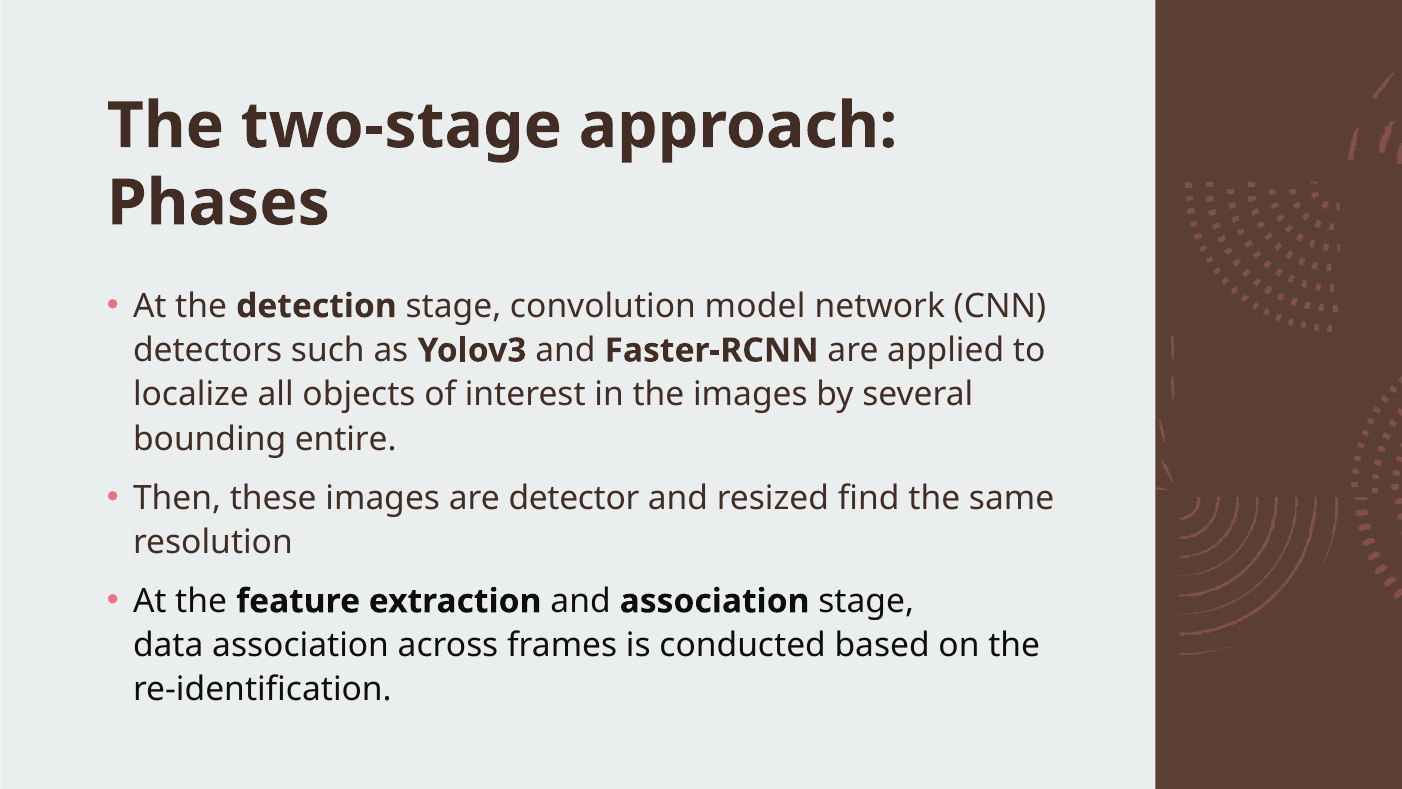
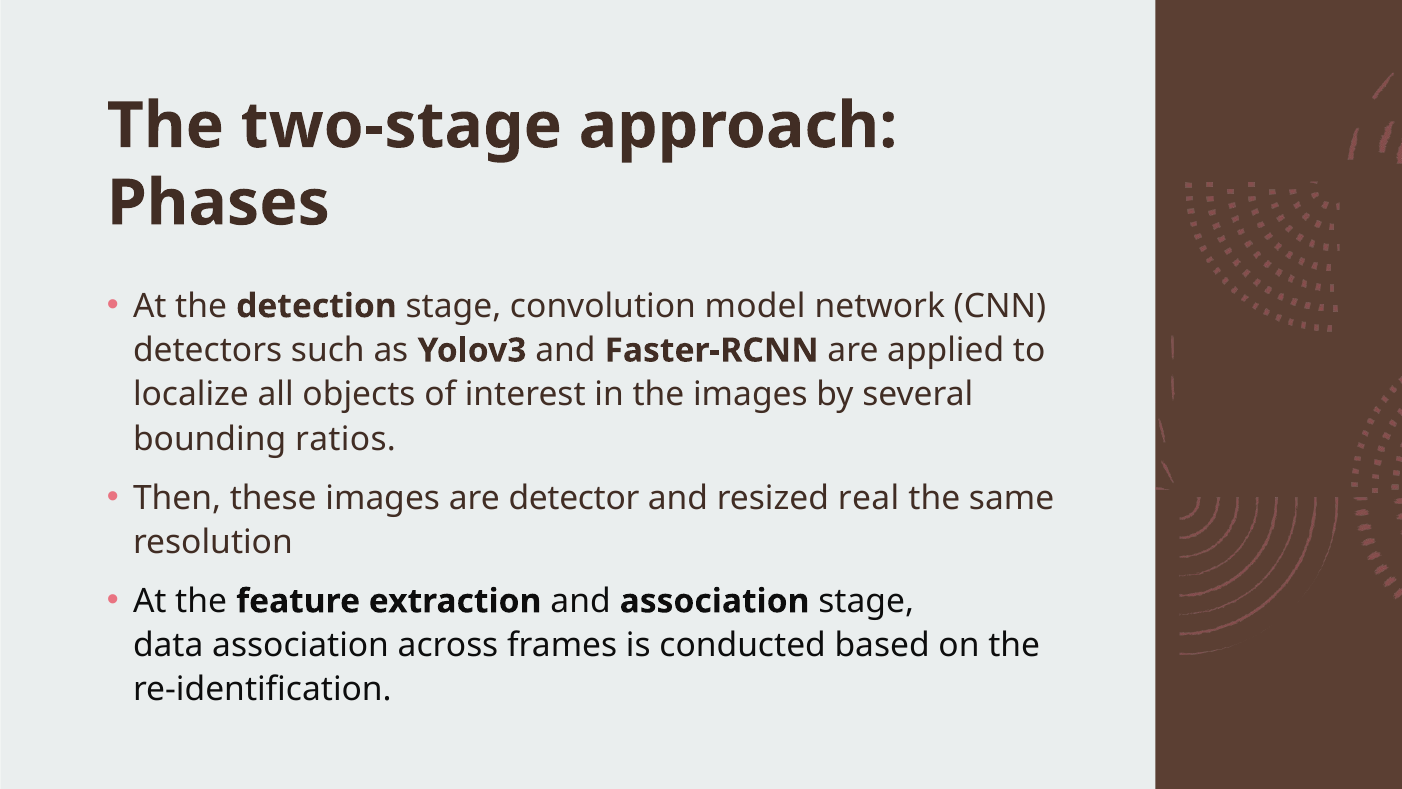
entire: entire -> ratios
find: find -> real
